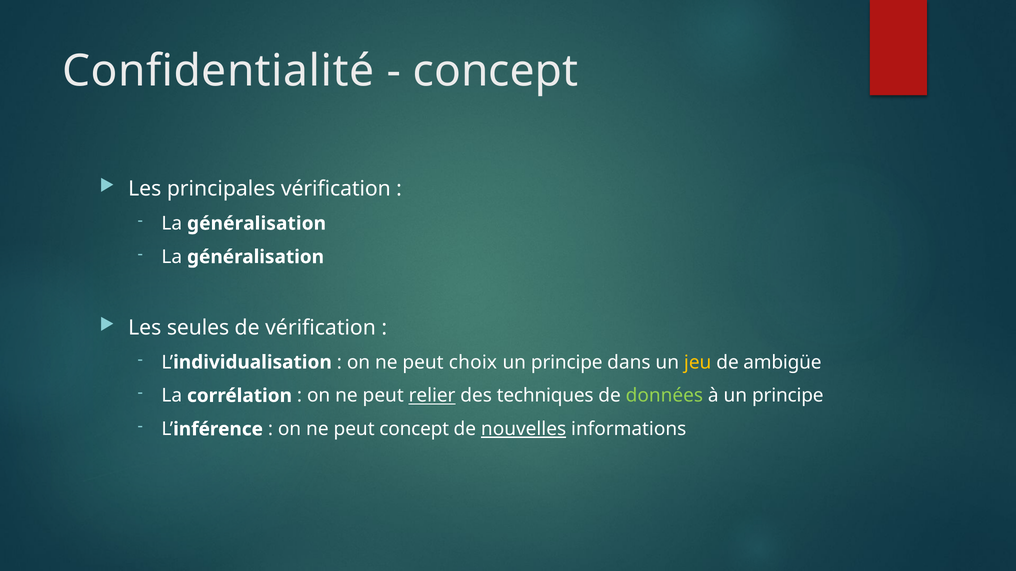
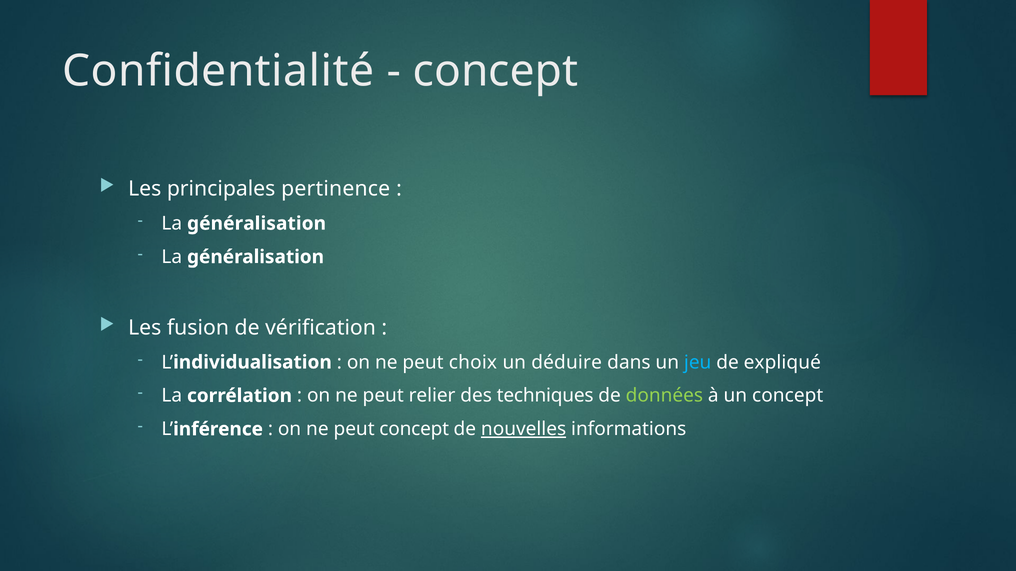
principales vérification: vérification -> pertinence
seules: seules -> fusion
principe at (567, 363): principe -> déduire
jeu colour: yellow -> light blue
ambigüe: ambigüe -> expliqué
relier underline: present -> none
à un principe: principe -> concept
